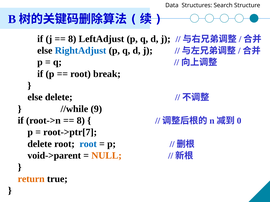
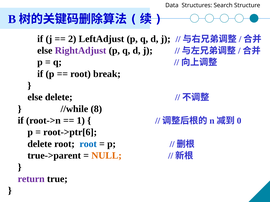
8 at (72, 39): 8 -> 2
RightAdjust colour: blue -> purple
9: 9 -> 8
8 at (81, 121): 8 -> 1
root->ptr[7: root->ptr[7 -> root->ptr[6
void->parent: void->parent -> true->parent
return colour: orange -> purple
